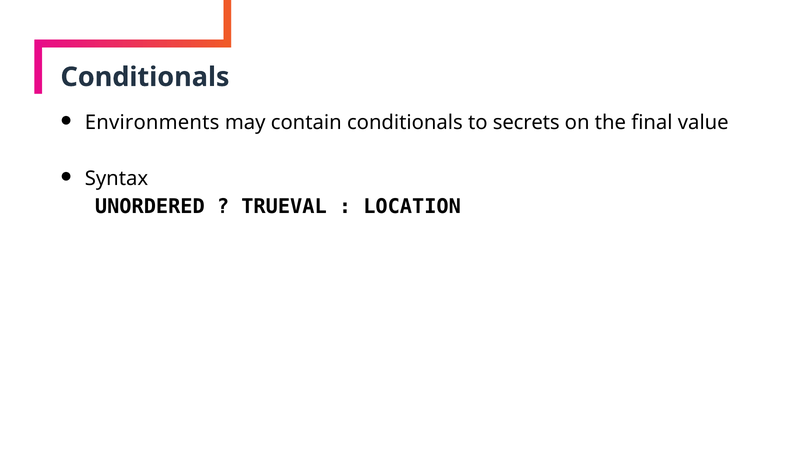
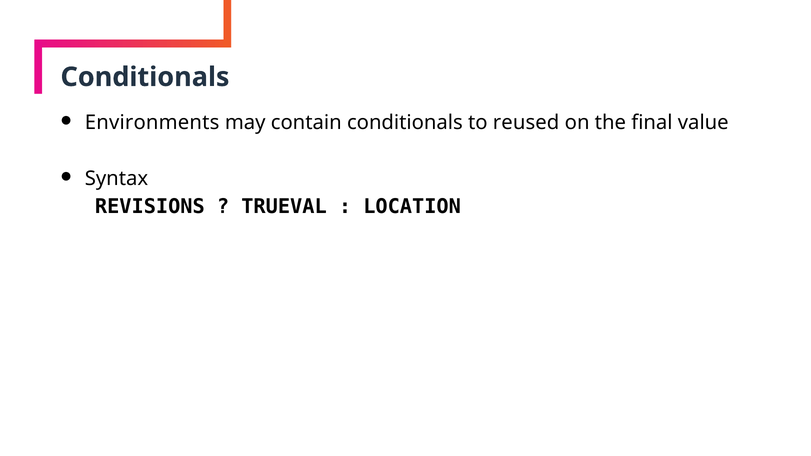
secrets: secrets -> reused
UNORDERED: UNORDERED -> REVISIONS
